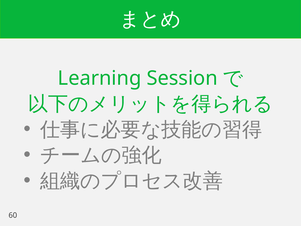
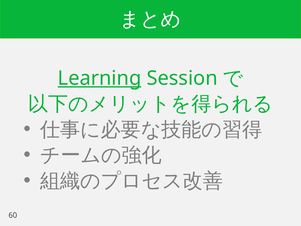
Learning underline: none -> present
